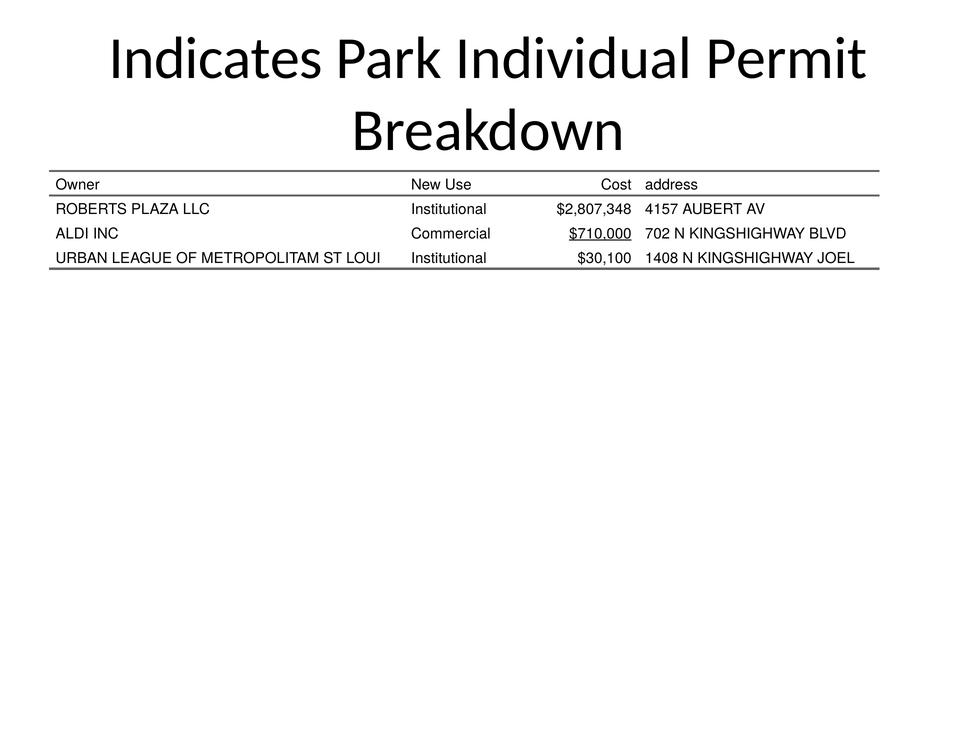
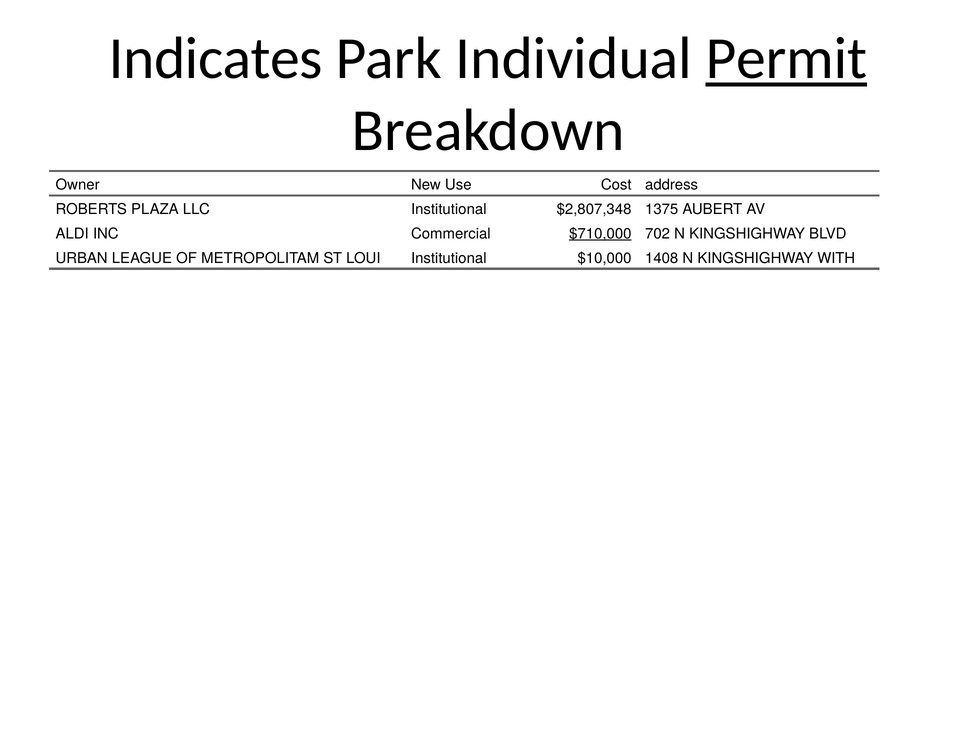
Permit underline: none -> present
4157: 4157 -> 1375
$30,100: $30,100 -> $10,000
JOEL: JOEL -> WITH
